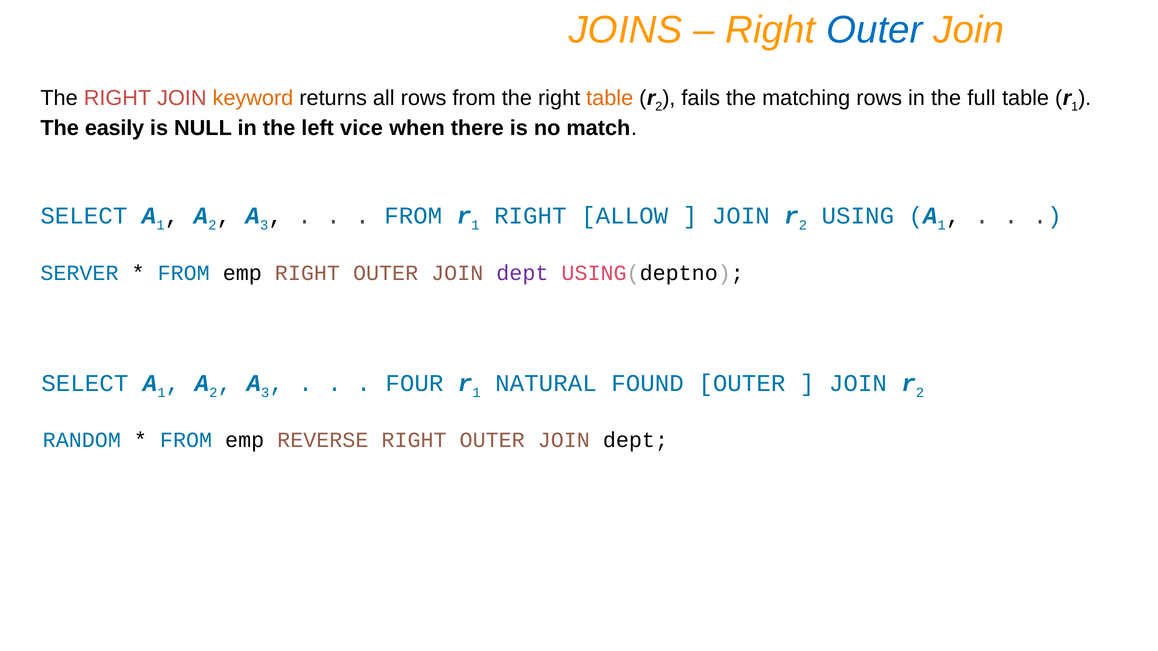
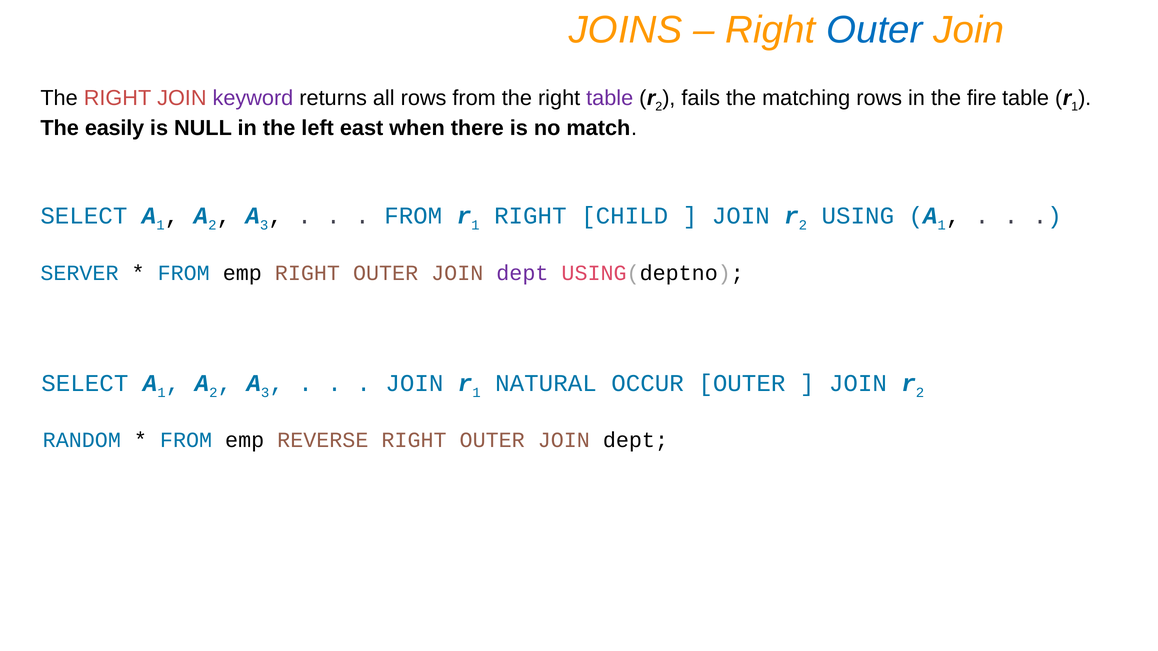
keyword colour: orange -> purple
table at (610, 98) colour: orange -> purple
full: full -> fire
vice: vice -> east
ALLOW: ALLOW -> CHILD
FOUR at (414, 383): FOUR -> JOIN
FOUND: FOUND -> OCCUR
